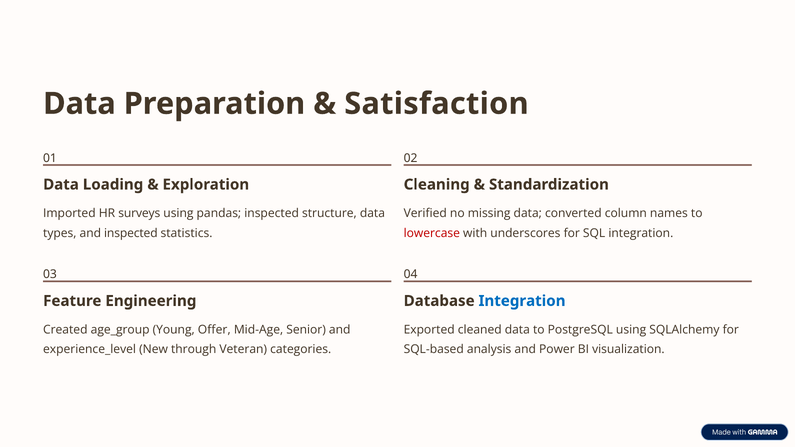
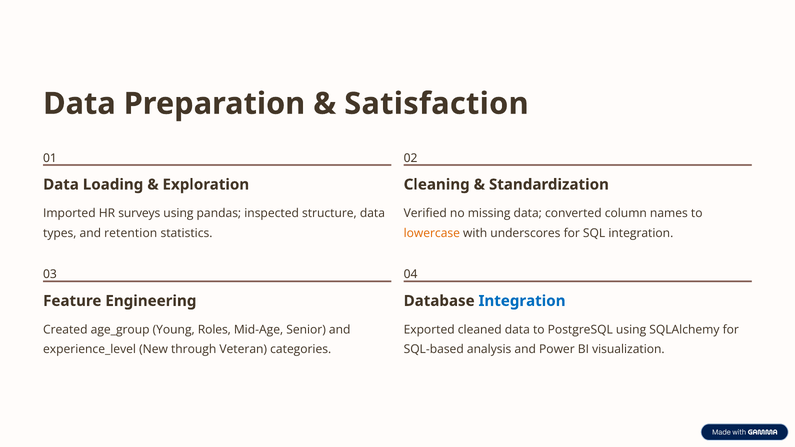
and inspected: inspected -> retention
lowercase colour: red -> orange
Offer: Offer -> Roles
